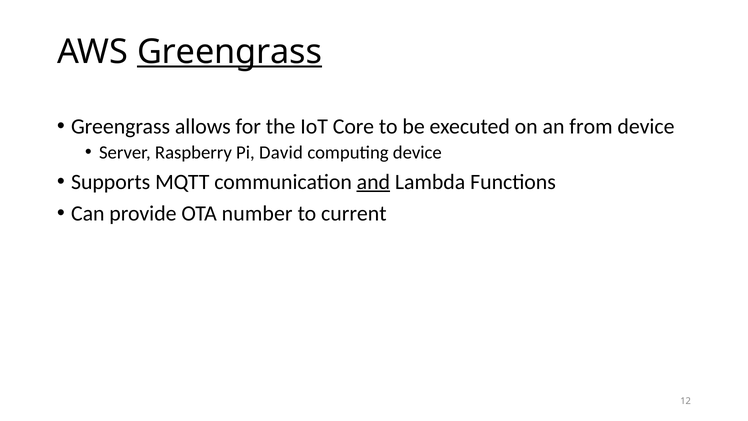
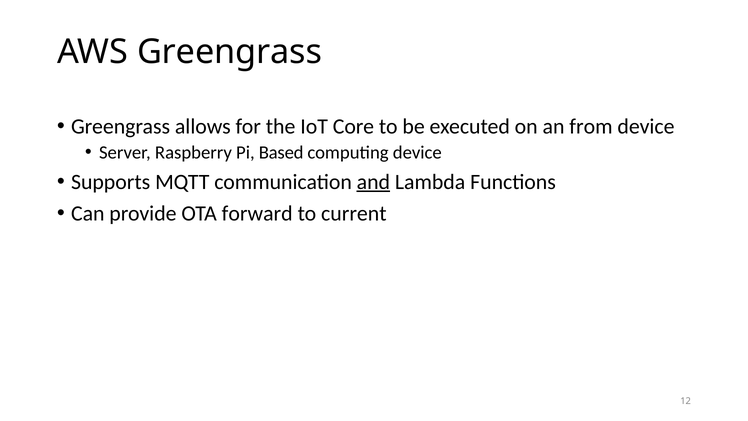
Greengrass at (230, 52) underline: present -> none
David: David -> Based
number: number -> forward
